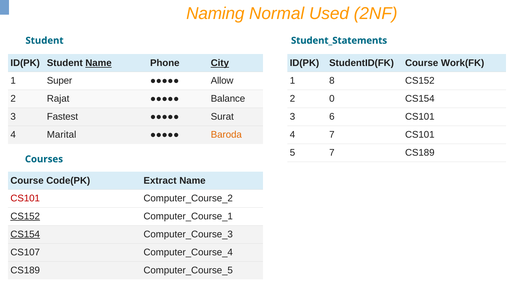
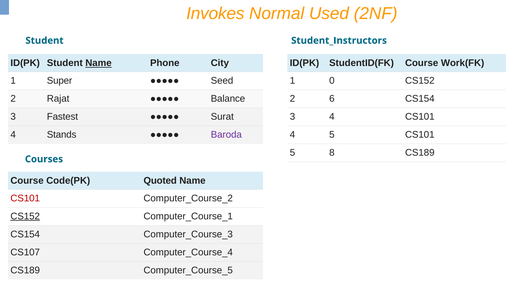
Naming: Naming -> Invokes
Student_Statements: Student_Statements -> Student_Instructors
City underline: present -> none
Allow: Allow -> Seed
8: 8 -> 0
0: 0 -> 6
3 6: 6 -> 4
Marital: Marital -> Stands
Baroda colour: orange -> purple
4 7: 7 -> 5
5 7: 7 -> 8
Extract: Extract -> Quoted
CS154 at (25, 234) underline: present -> none
